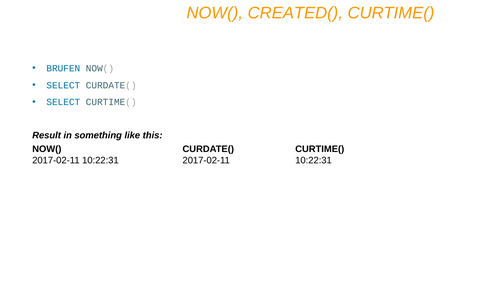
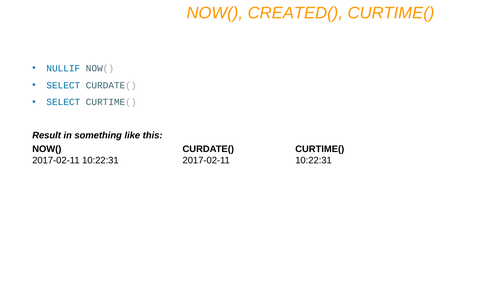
BRUFEN: BRUFEN -> NULLIF
